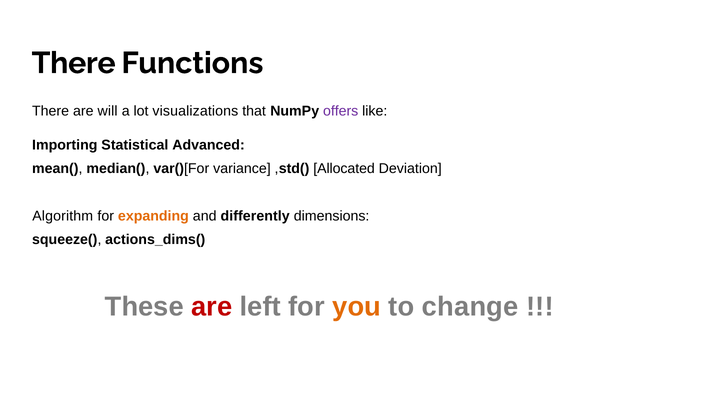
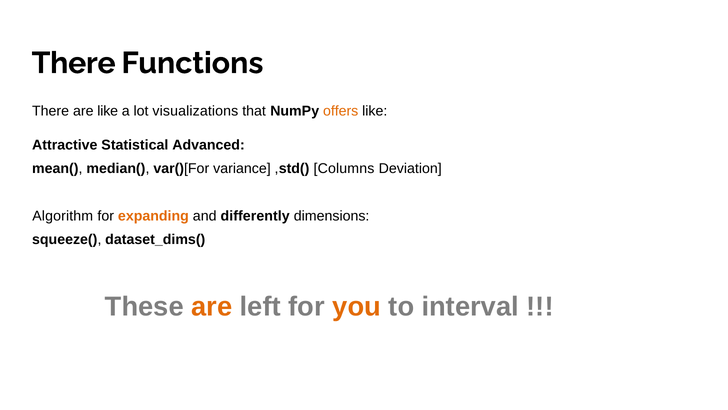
are will: will -> like
offers colour: purple -> orange
Importing: Importing -> Attractive
Allocated: Allocated -> Columns
actions_dims(: actions_dims( -> dataset_dims(
are at (212, 306) colour: red -> orange
change: change -> interval
